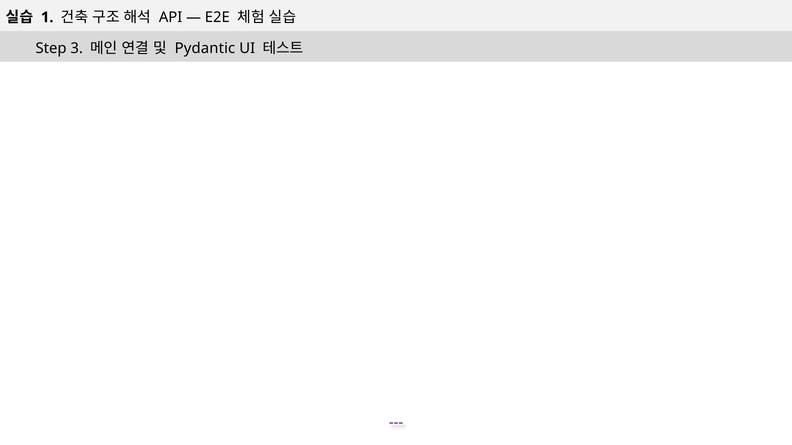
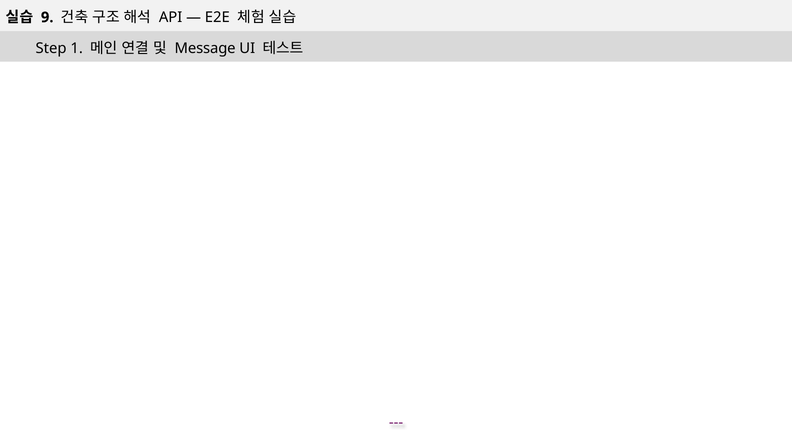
1: 1 -> 9
3: 3 -> 1
Pydantic: Pydantic -> Message
